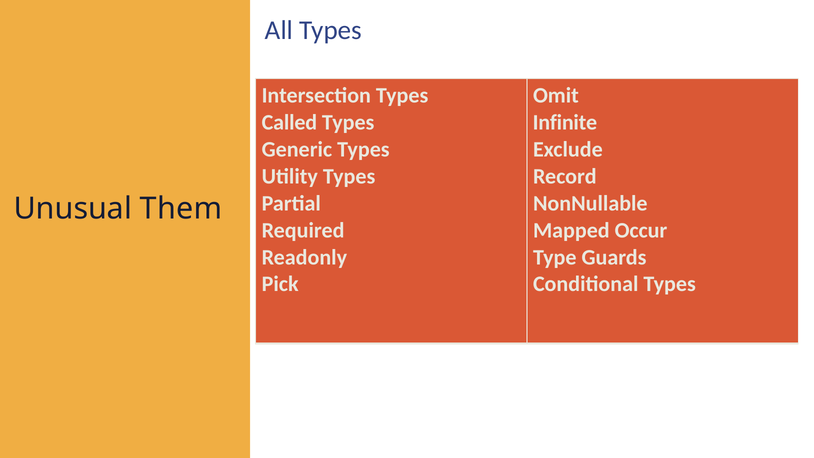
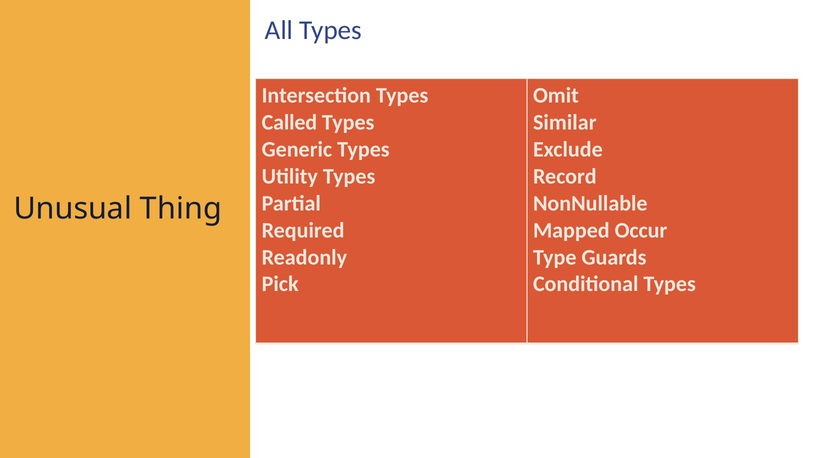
Infinite: Infinite -> Similar
Them: Them -> Thing
